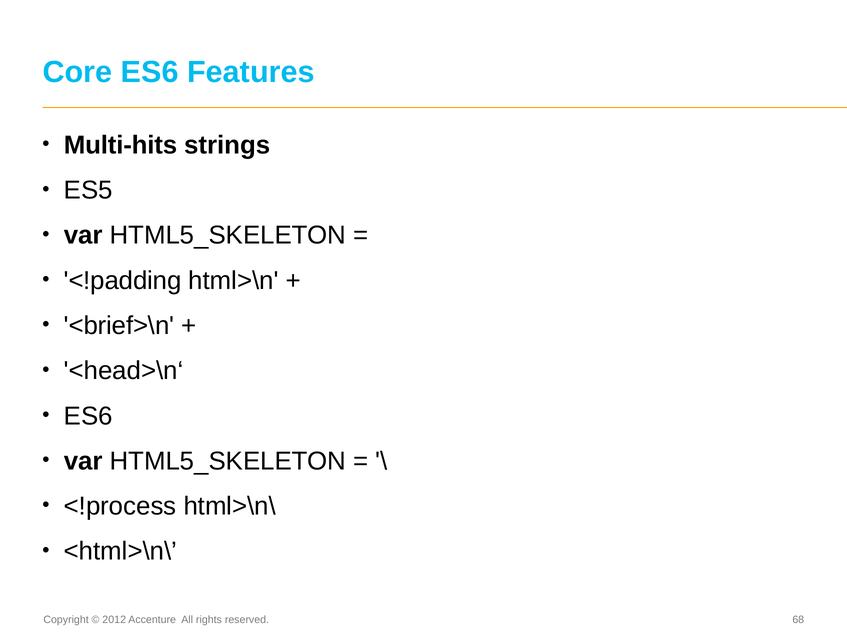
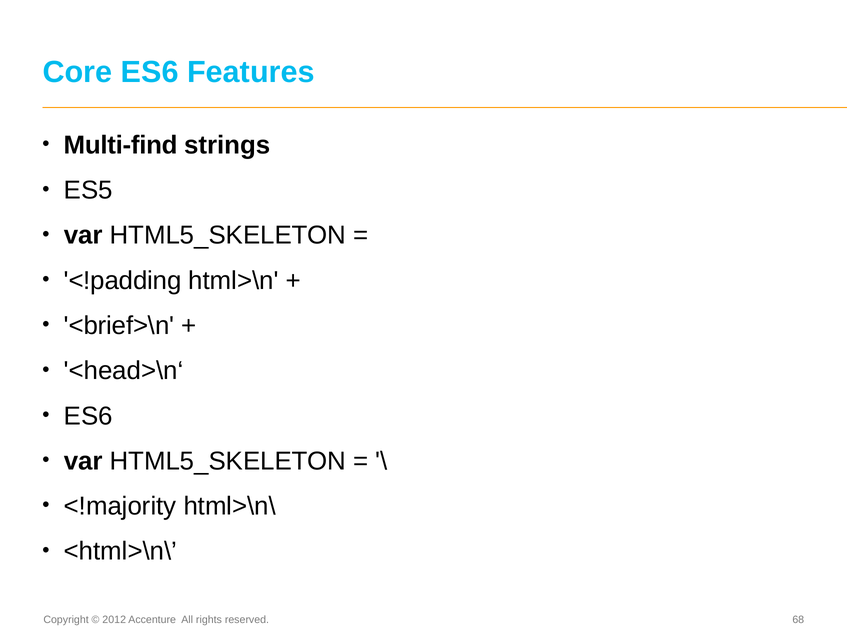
Multi-hits: Multi-hits -> Multi-find
<!process: <!process -> <!majority
